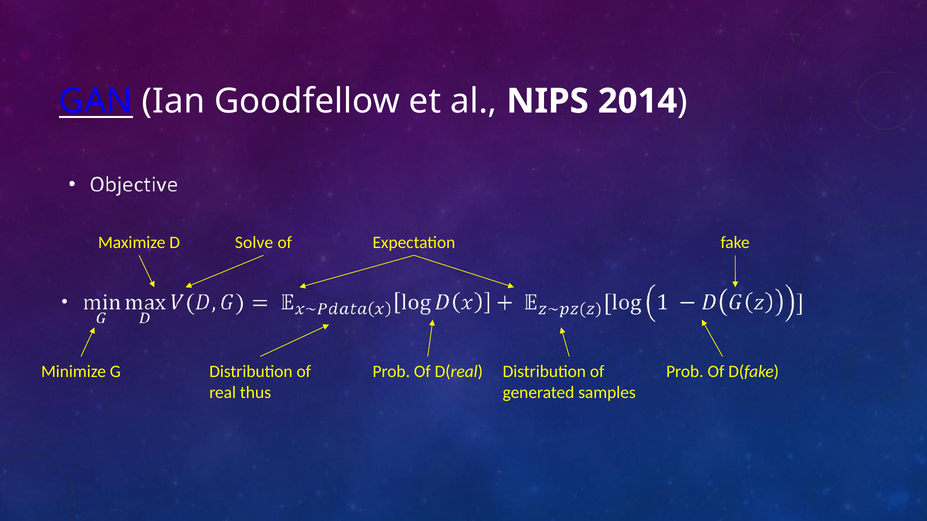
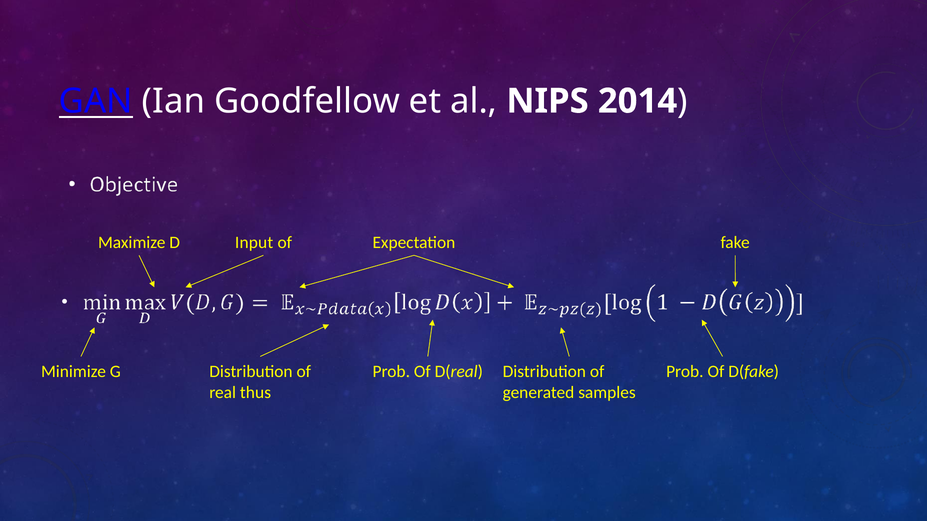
Solve: Solve -> Input
